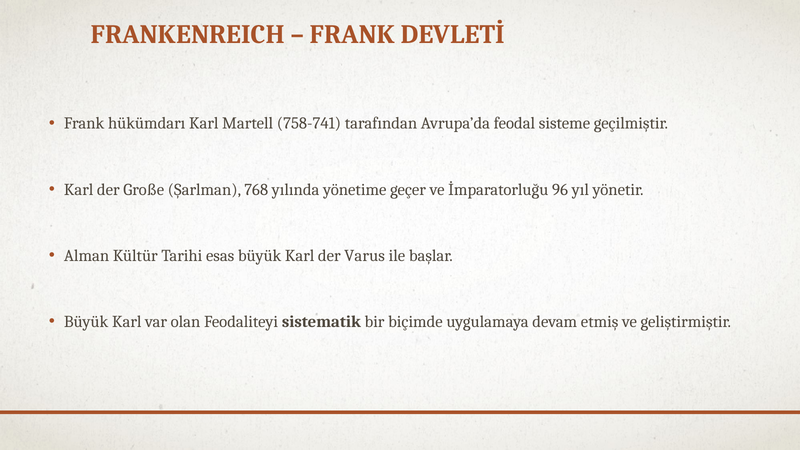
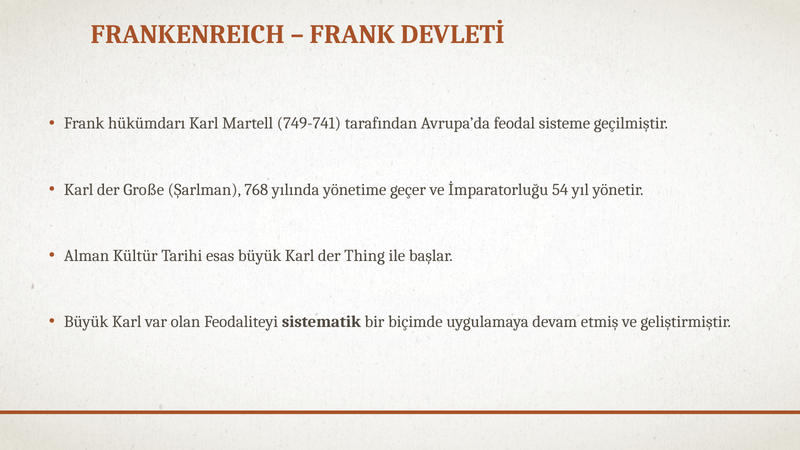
758-741: 758-741 -> 749-741
96: 96 -> 54
Varus: Varus -> Thing
